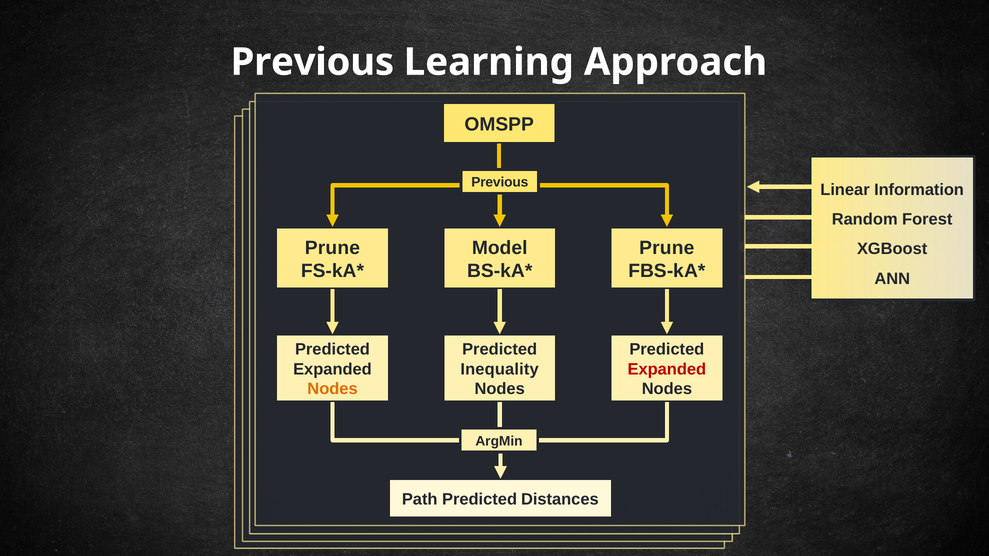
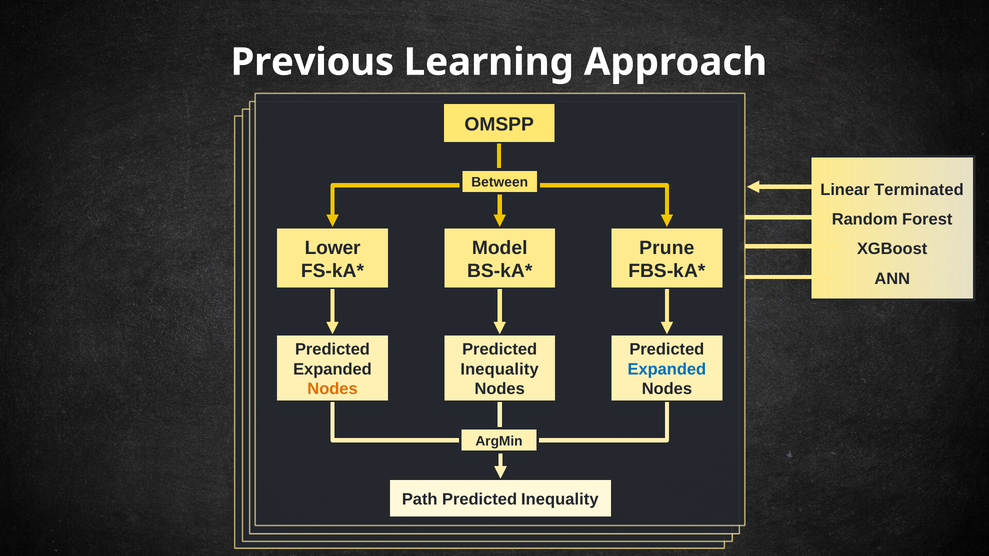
Previous at (500, 182): Previous -> Between
Information: Information -> Terminated
Prune at (332, 248): Prune -> Lower
Expanded at (667, 369) colour: red -> blue
Distances at (560, 500): Distances -> Inequality
